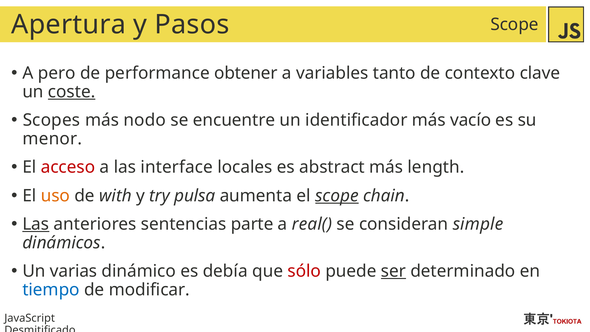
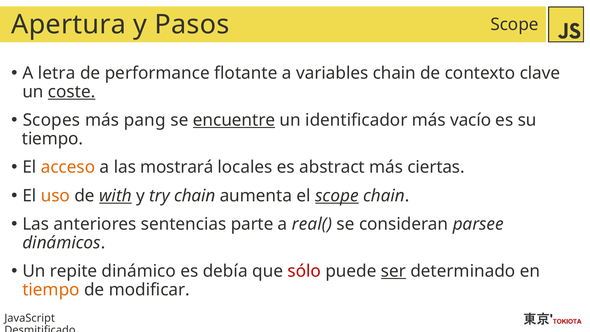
pero: pero -> letra
obtener: obtener -> flotante
variables tanto: tanto -> chain
nodo: nodo -> pang
encuentre underline: none -> present
menor at (52, 139): menor -> tiempo
acceso colour: red -> orange
interface: interface -> mostrará
length: length -> ciertas
with underline: none -> present
try pulsa: pulsa -> chain
Las at (36, 224) underline: present -> none
simple: simple -> parsee
varias: varias -> repite
tiempo at (51, 290) colour: blue -> orange
